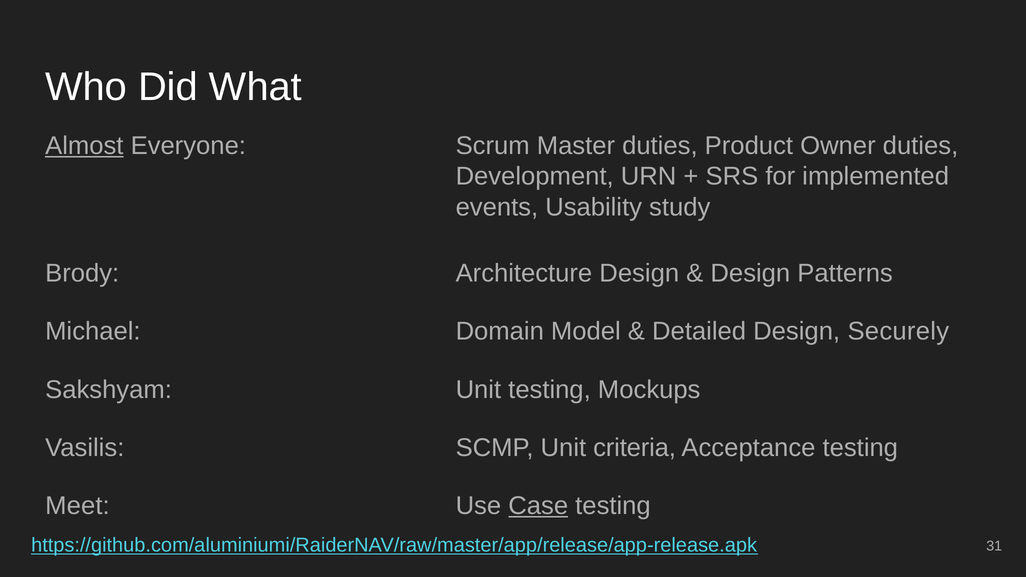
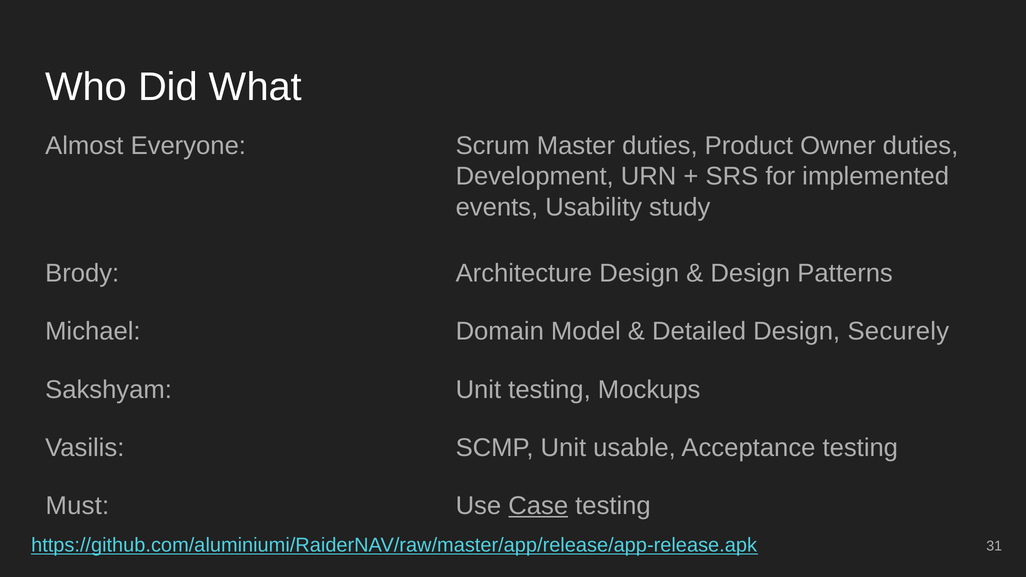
Almost underline: present -> none
criteria: criteria -> usable
Meet: Meet -> Must
